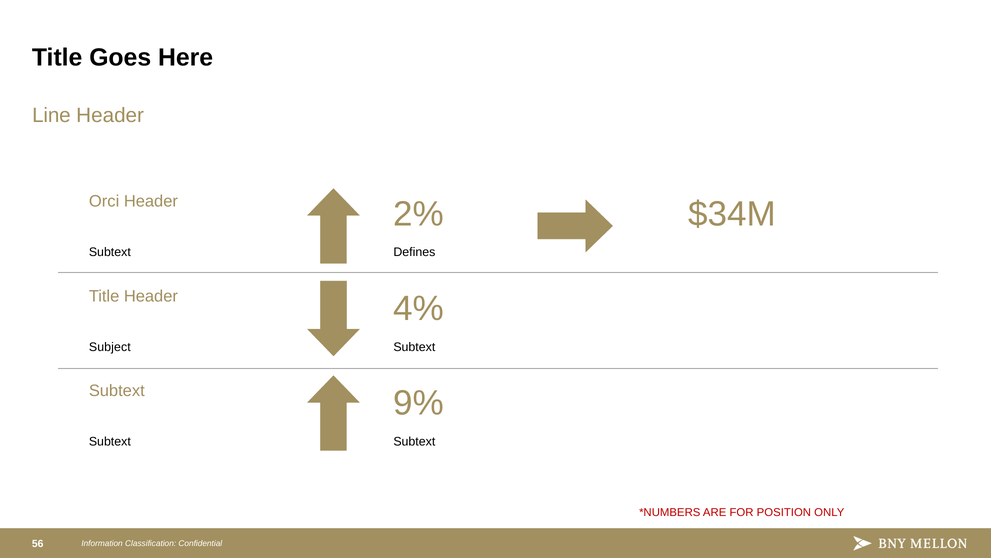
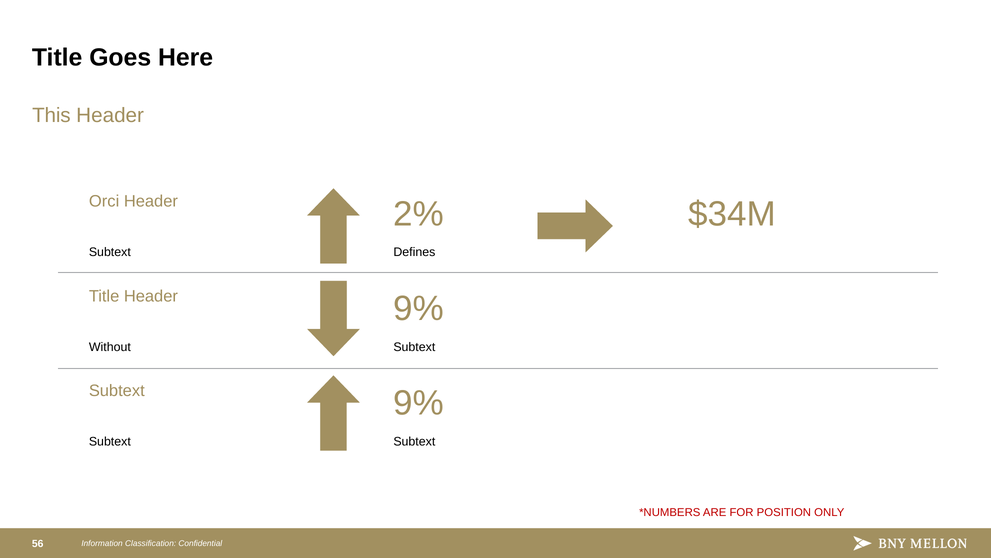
Line: Line -> This
4% at (419, 308): 4% -> 9%
Subject: Subject -> Without
